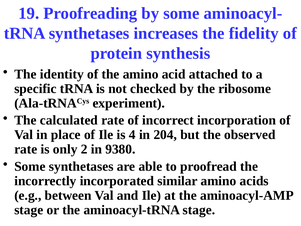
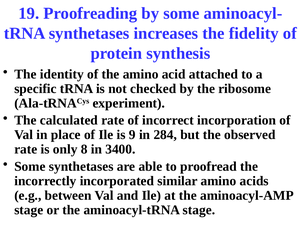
4: 4 -> 9
204: 204 -> 284
2: 2 -> 8
9380: 9380 -> 3400
